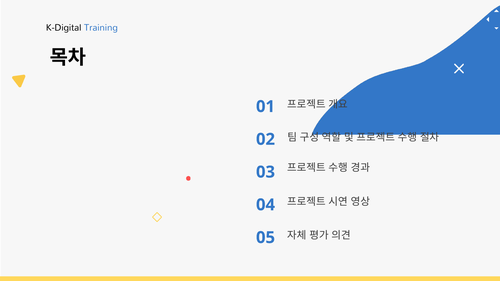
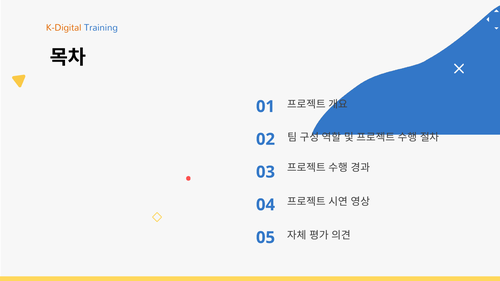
K-Digital colour: black -> orange
